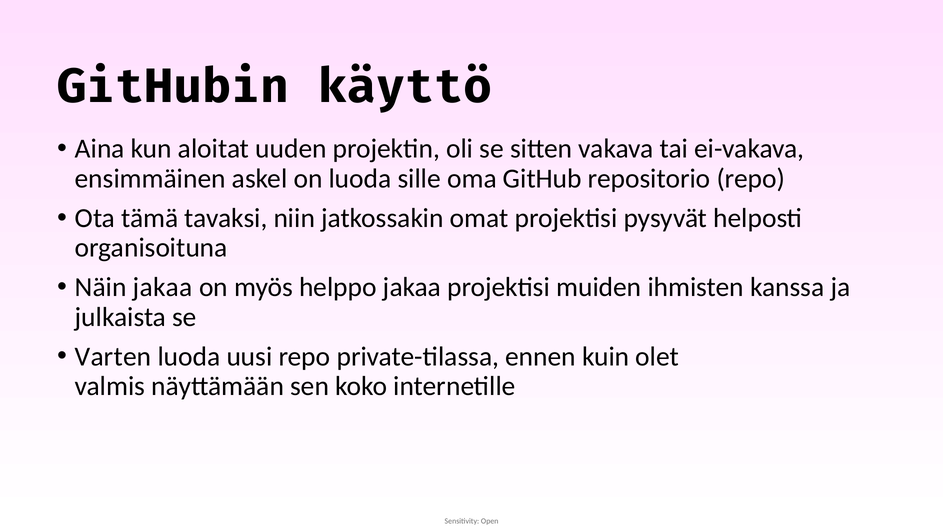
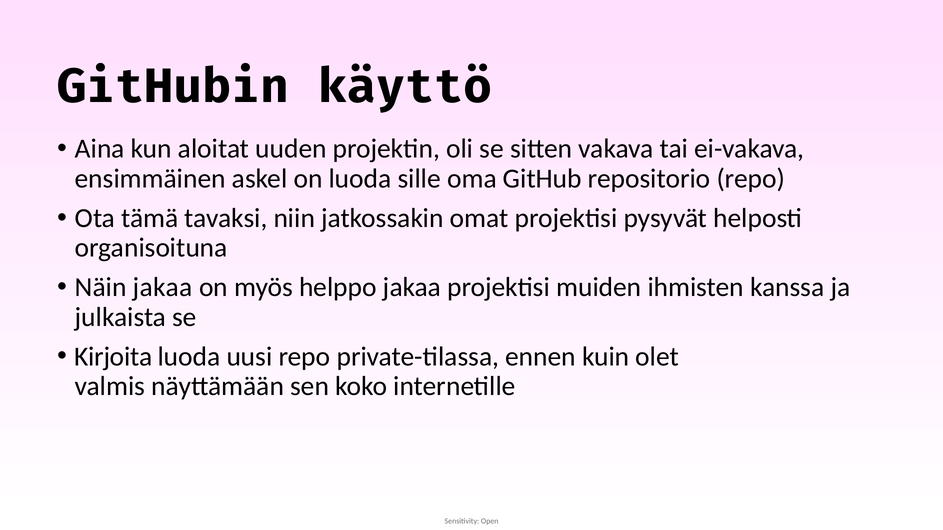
Varten: Varten -> Kirjoita
